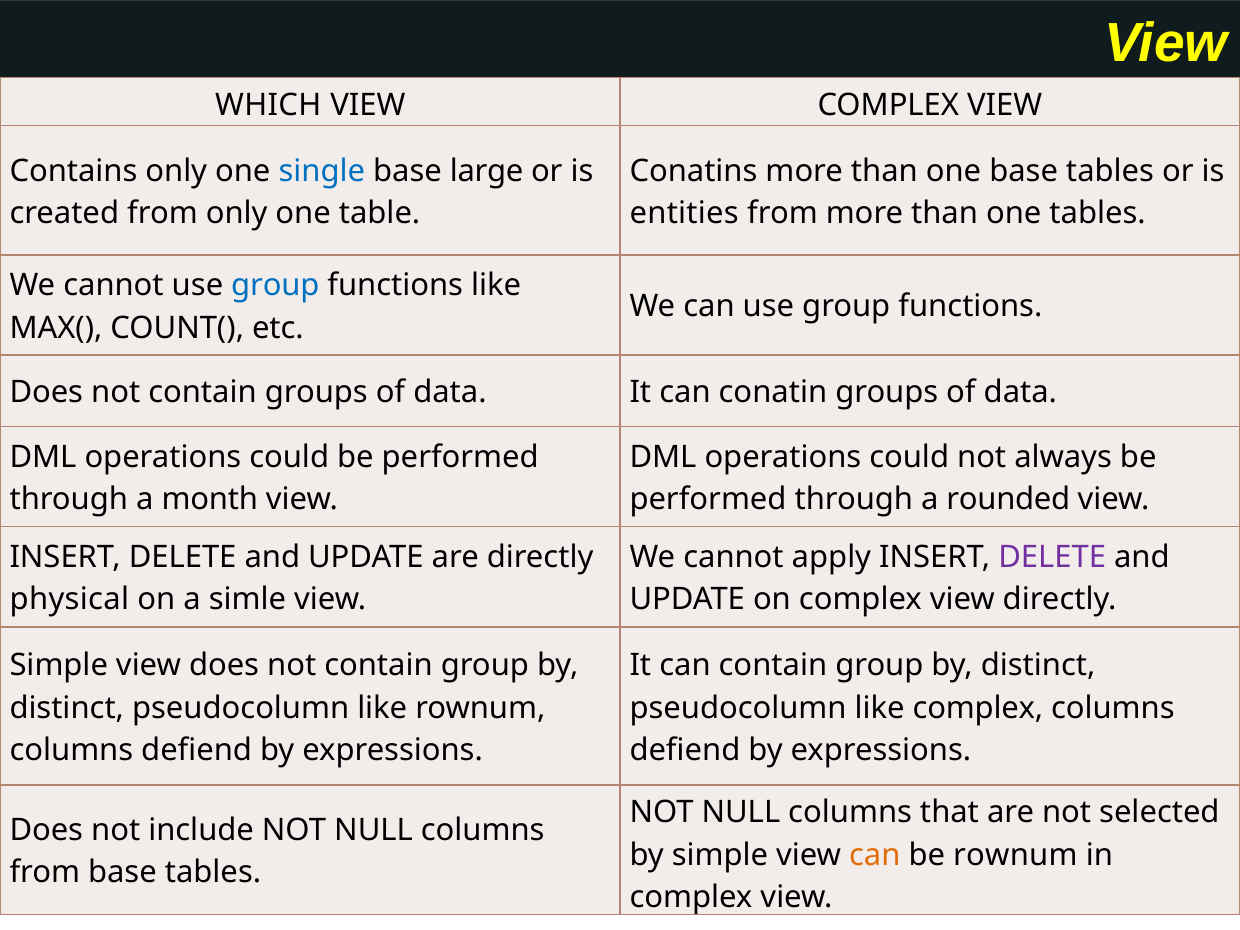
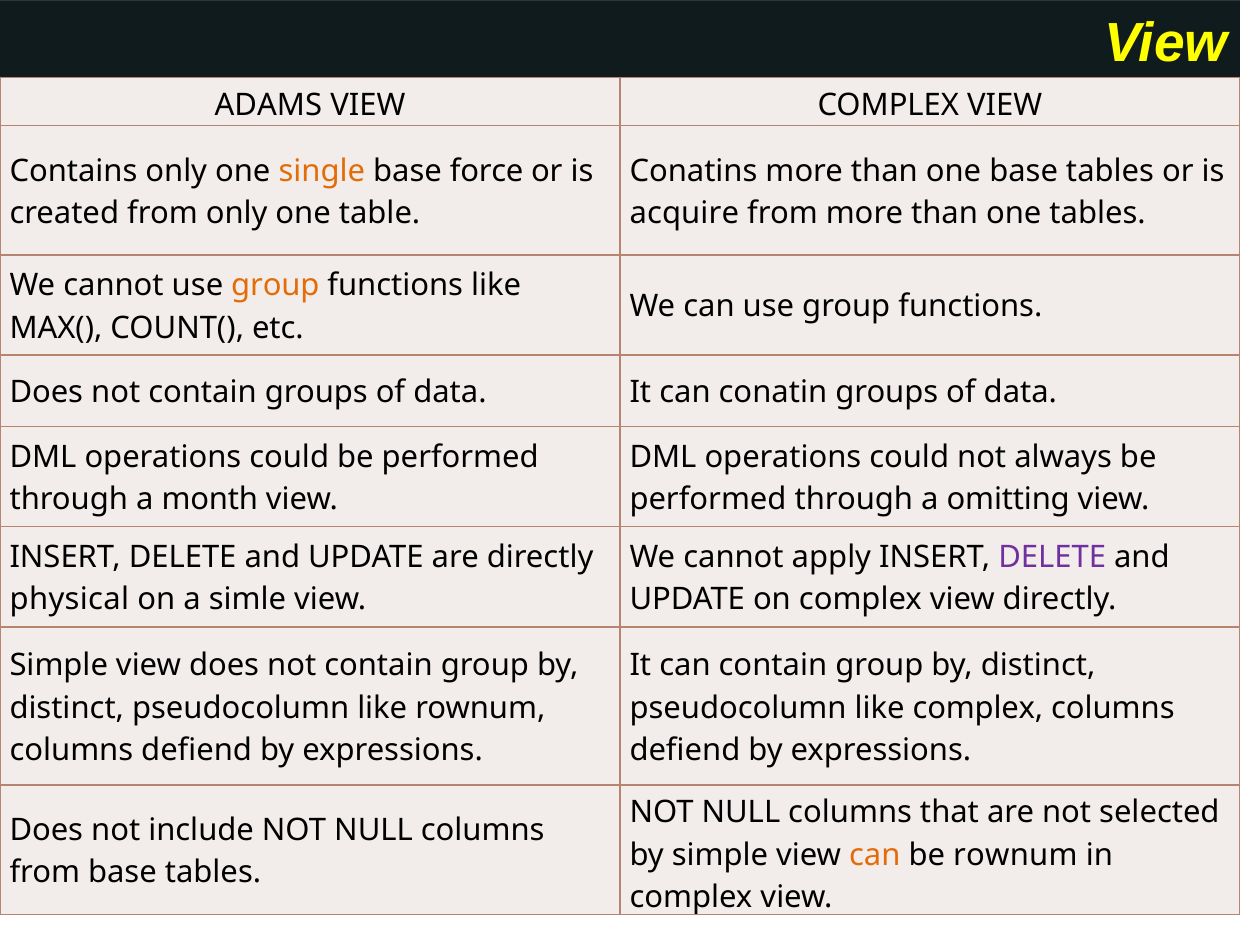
WHICH: WHICH -> ADAMS
single colour: blue -> orange
large: large -> force
entities: entities -> acquire
group at (275, 286) colour: blue -> orange
rounded: rounded -> omitting
